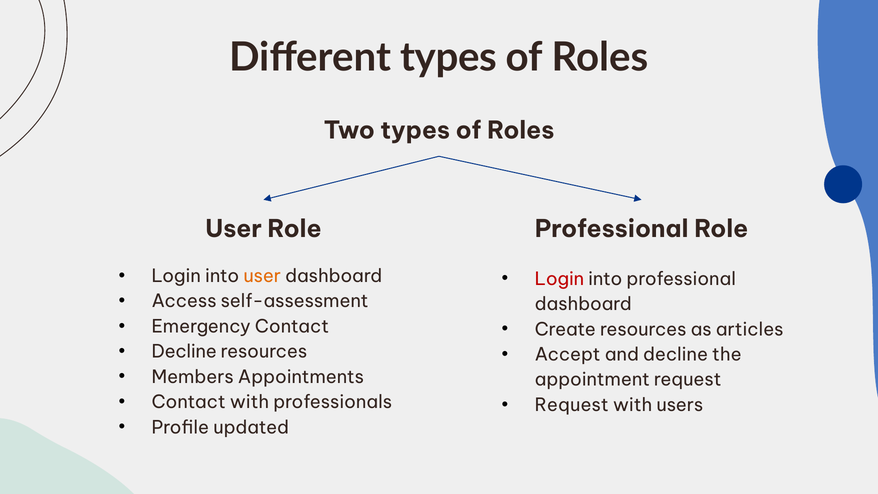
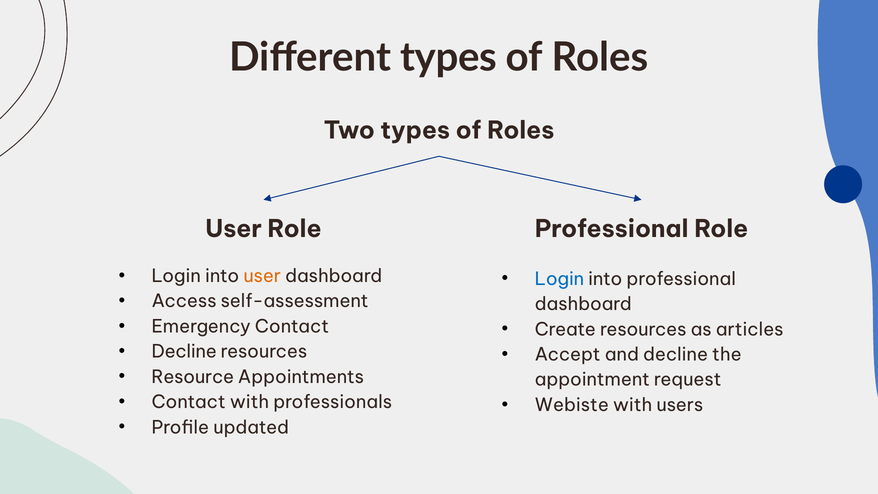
Login at (559, 279) colour: red -> blue
Members: Members -> Resource
Request at (572, 405): Request -> Webiste
